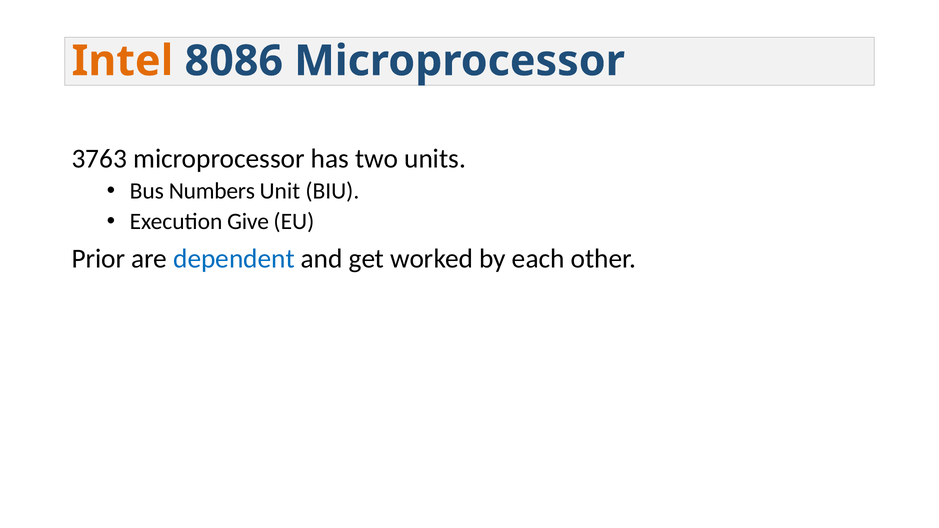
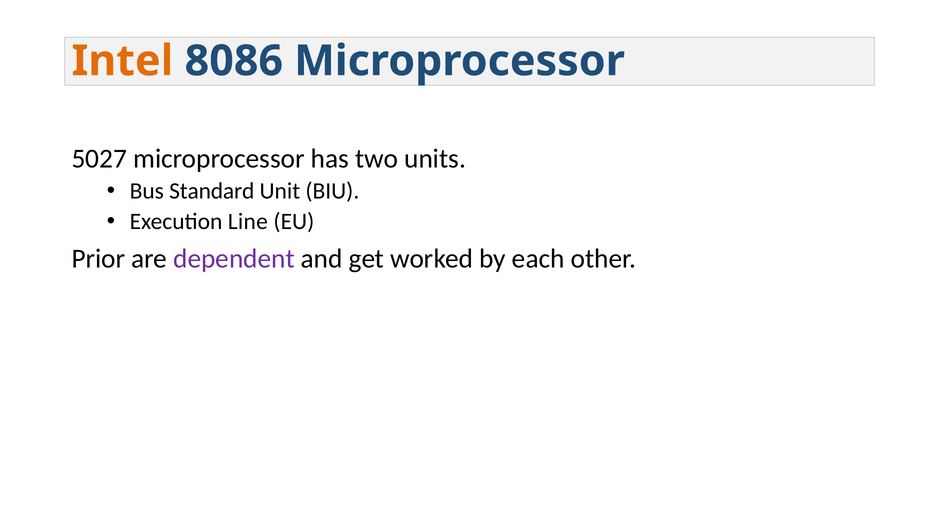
3763: 3763 -> 5027
Numbers: Numbers -> Standard
Give: Give -> Line
dependent colour: blue -> purple
